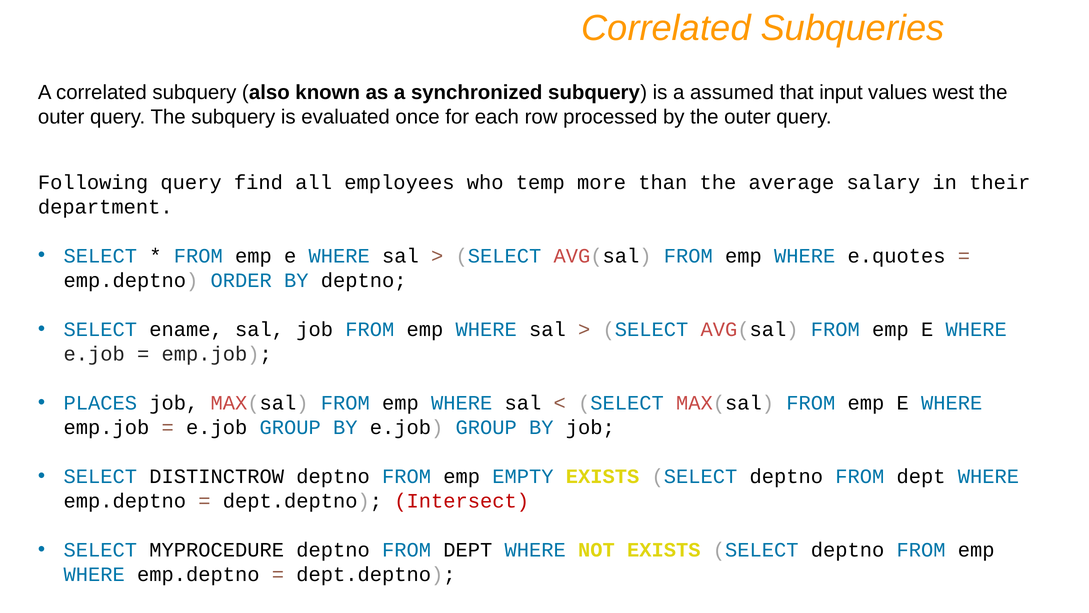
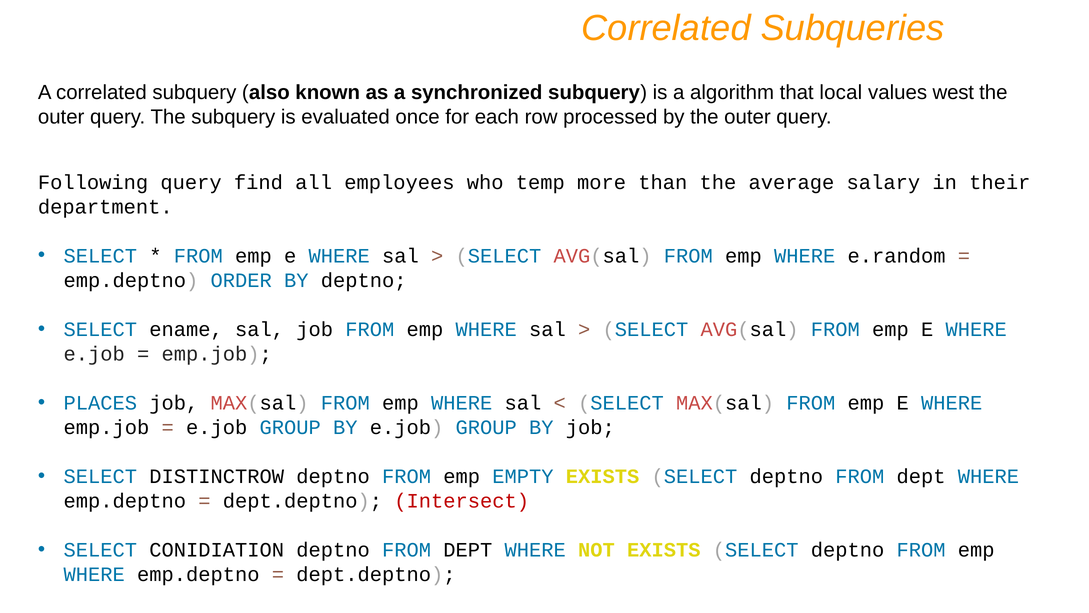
assumed: assumed -> algorithm
input: input -> local
e.quotes: e.quotes -> e.random
MYPROCEDURE: MYPROCEDURE -> CONIDIATION
